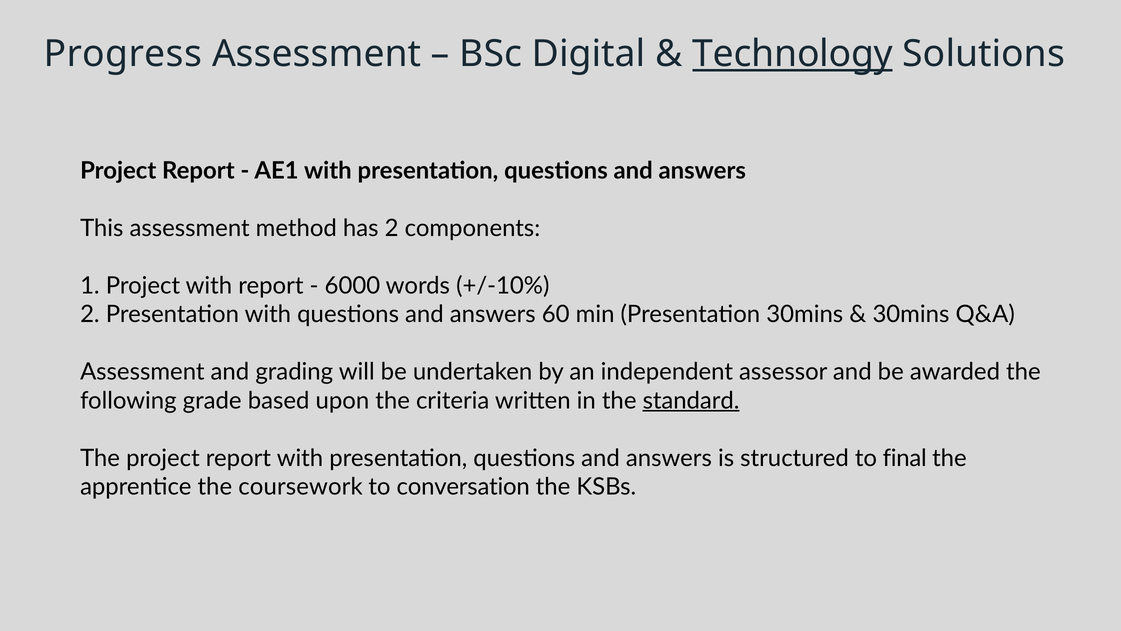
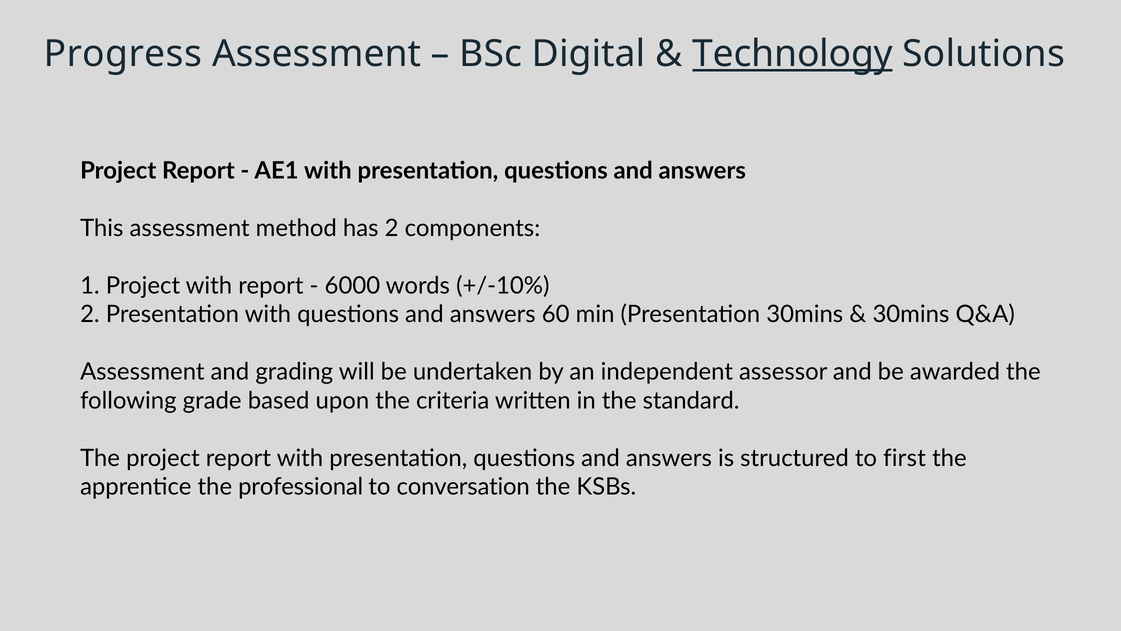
standard underline: present -> none
final: final -> first
coursework: coursework -> professional
